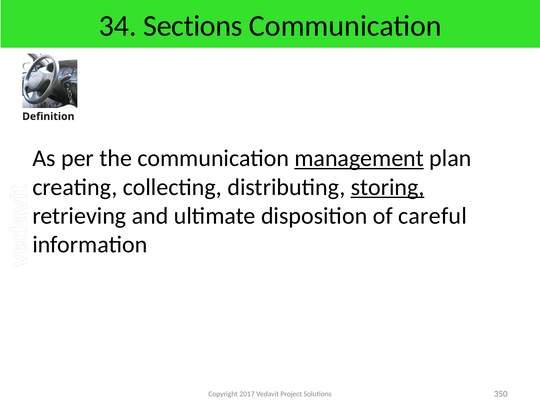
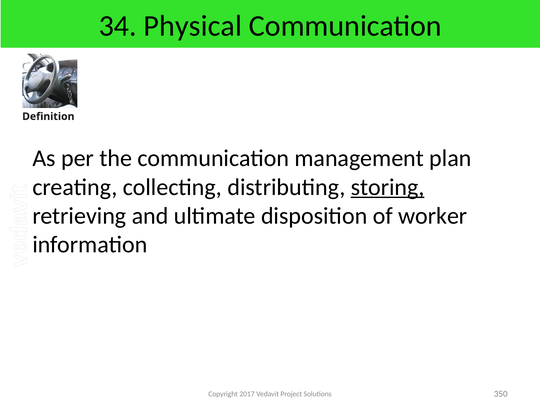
Sections: Sections -> Physical
management underline: present -> none
careful: careful -> worker
